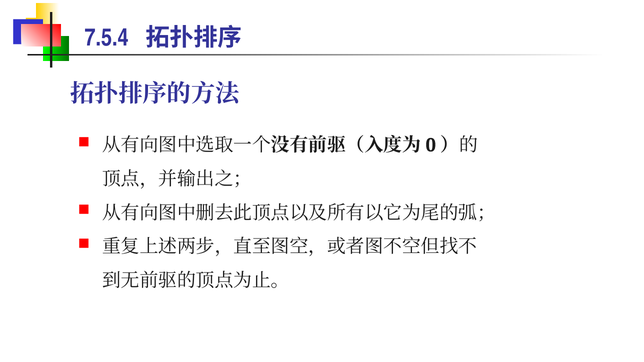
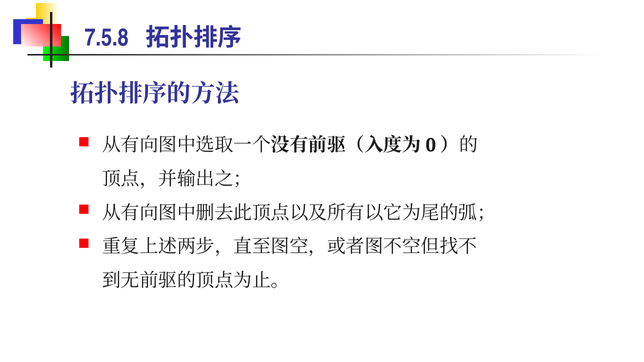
7.5.4: 7.5.4 -> 7.5.8
